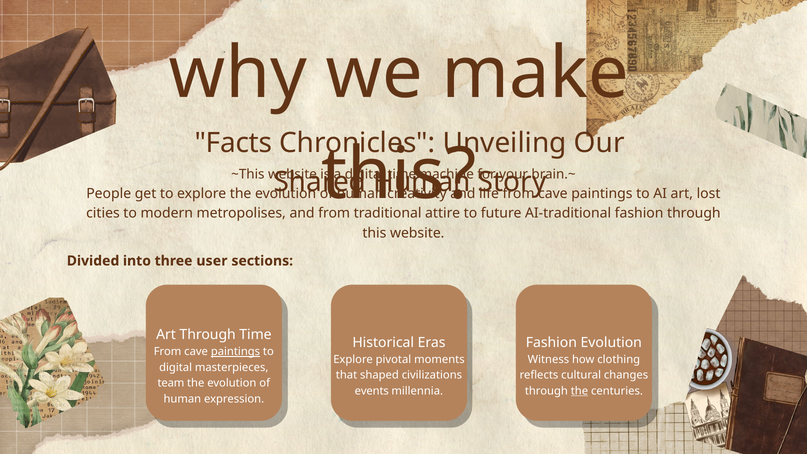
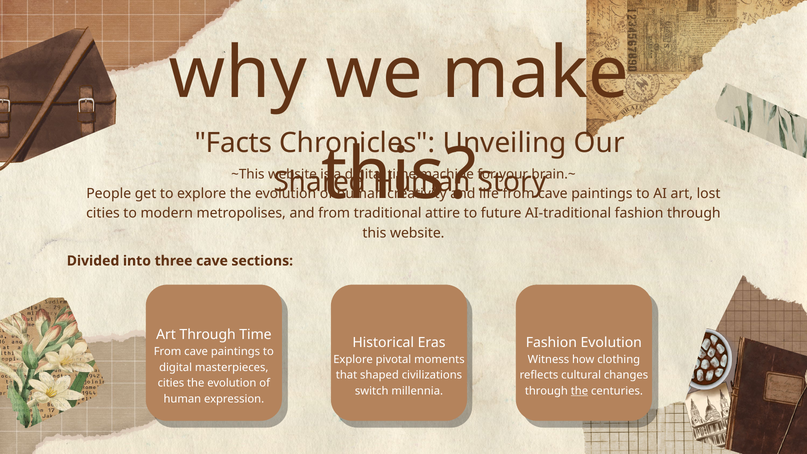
three user: user -> cave
paintings at (235, 352) underline: present -> none
team at (171, 383): team -> cities
events: events -> switch
